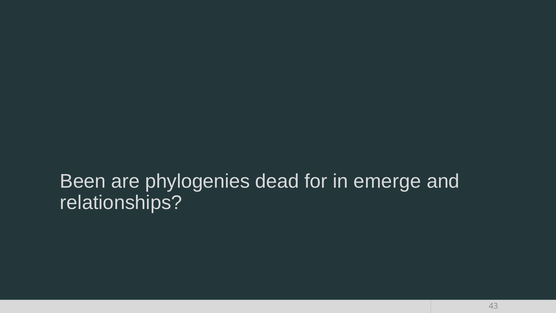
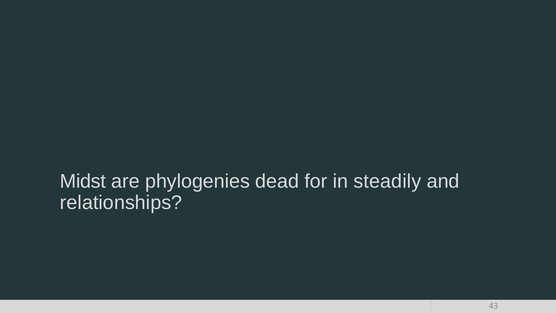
Been: Been -> Midst
emerge: emerge -> steadily
